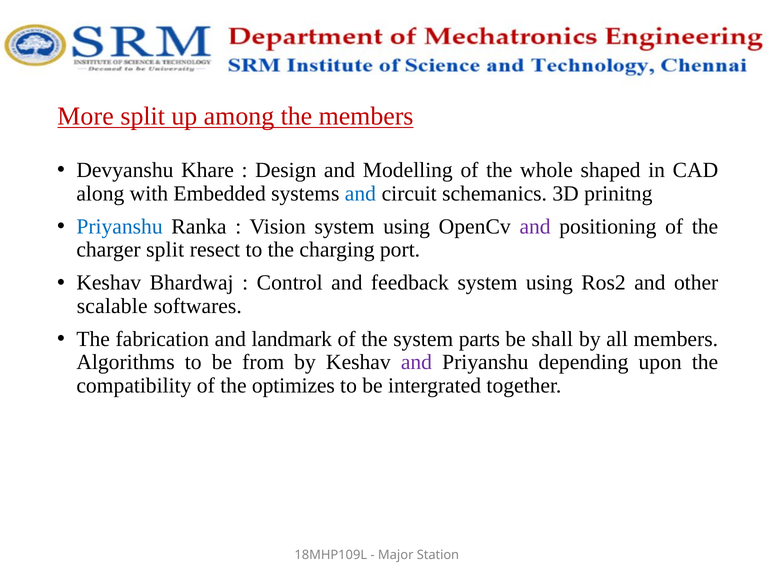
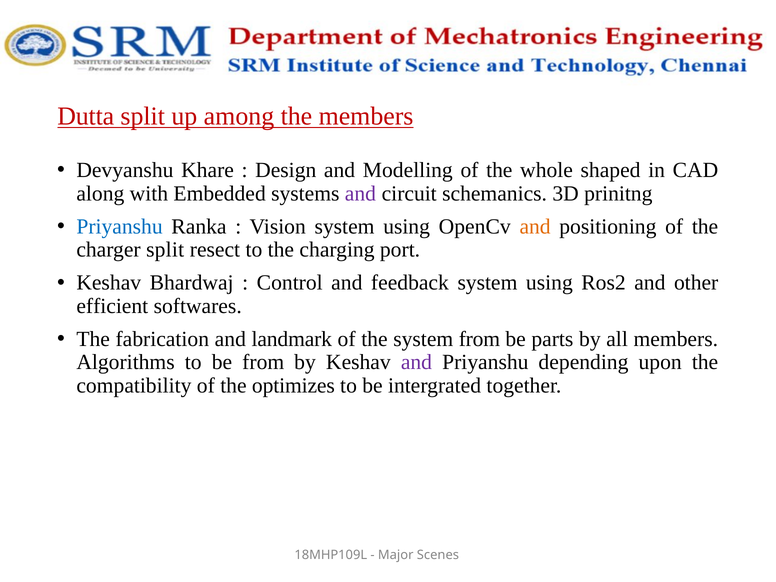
More: More -> Dutta
and at (360, 194) colour: blue -> purple
and at (535, 227) colour: purple -> orange
scalable: scalable -> efficient
system parts: parts -> from
shall: shall -> parts
Station: Station -> Scenes
